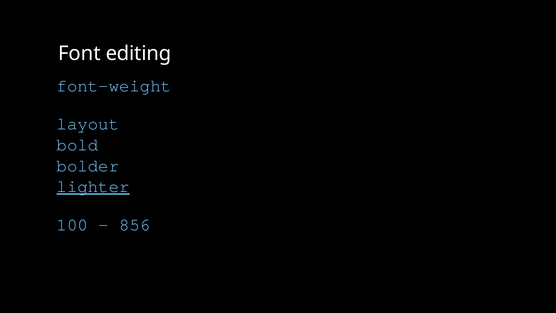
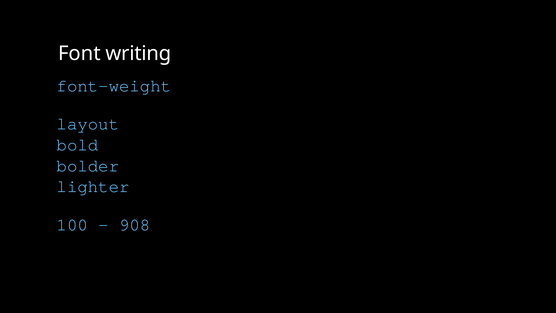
editing: editing -> writing
lighter underline: present -> none
856: 856 -> 908
